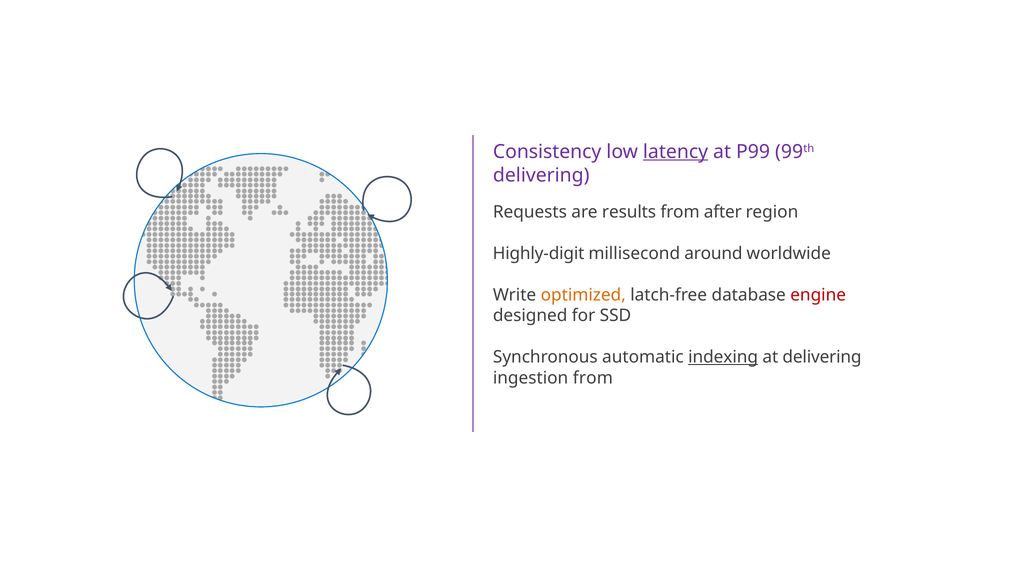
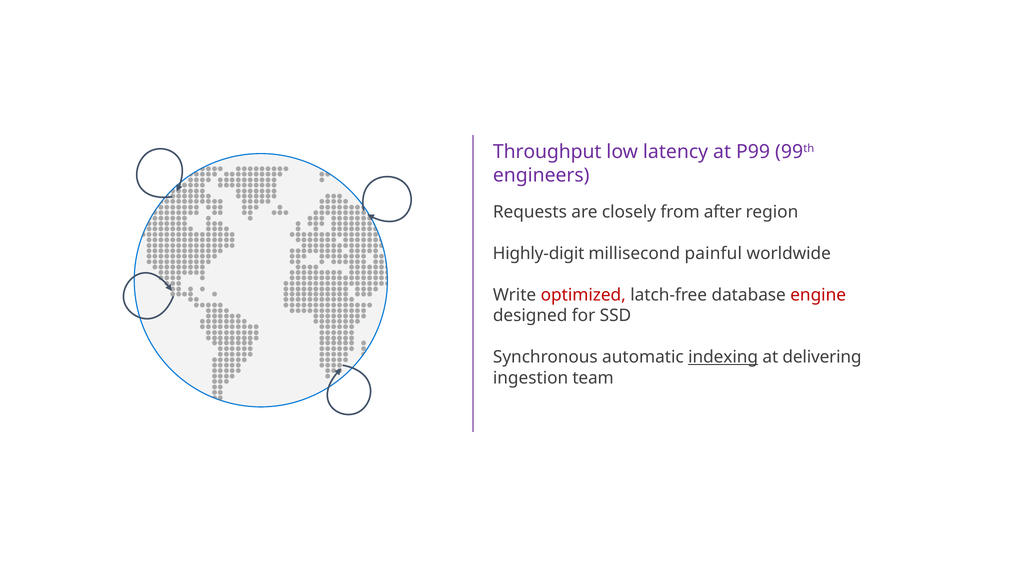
Consistency: Consistency -> Throughput
latency underline: present -> none
delivering at (541, 175): delivering -> engineers
results: results -> closely
around: around -> painful
optimized colour: orange -> red
ingestion from: from -> team
